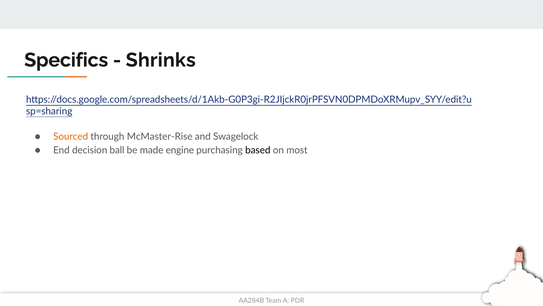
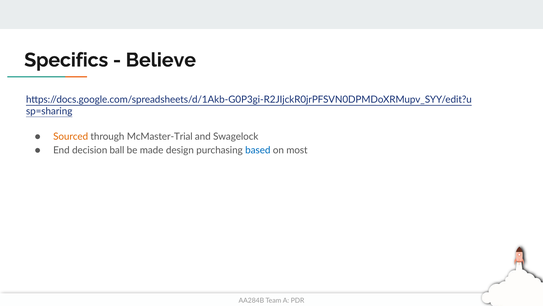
Shrinks: Shrinks -> Believe
McMaster-Rise: McMaster-Rise -> McMaster-Trial
engine: engine -> design
based colour: black -> blue
